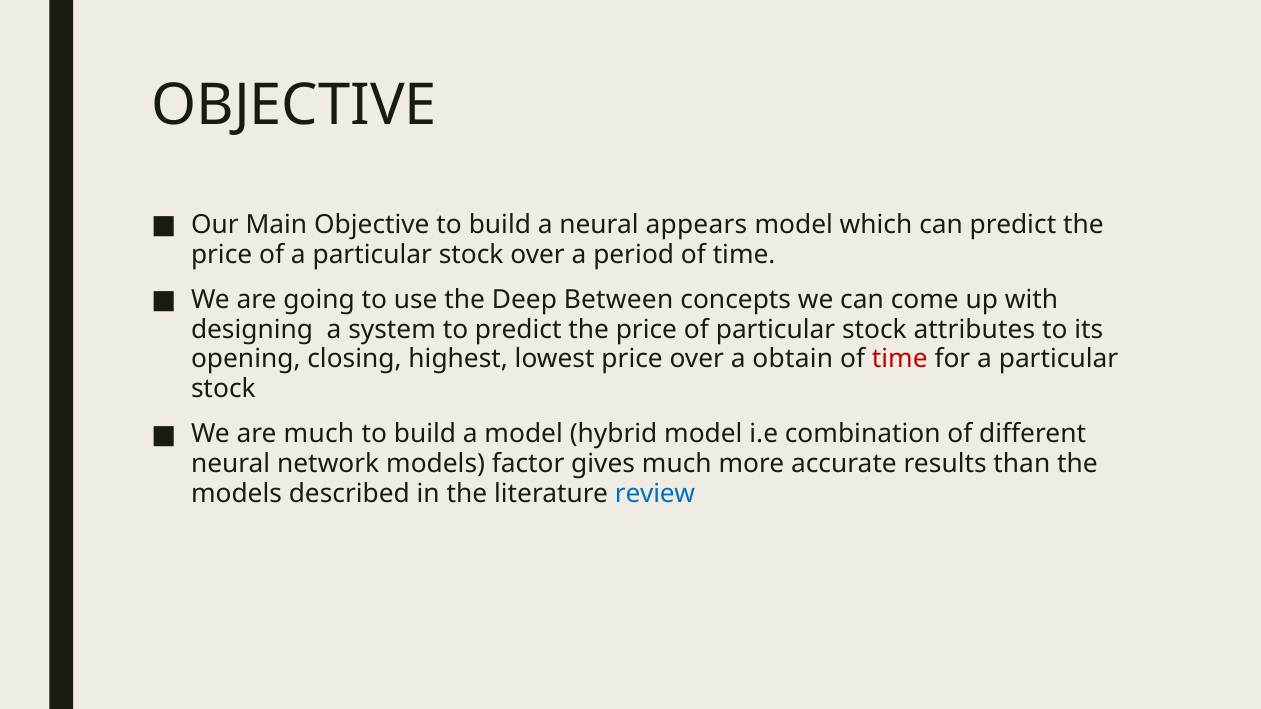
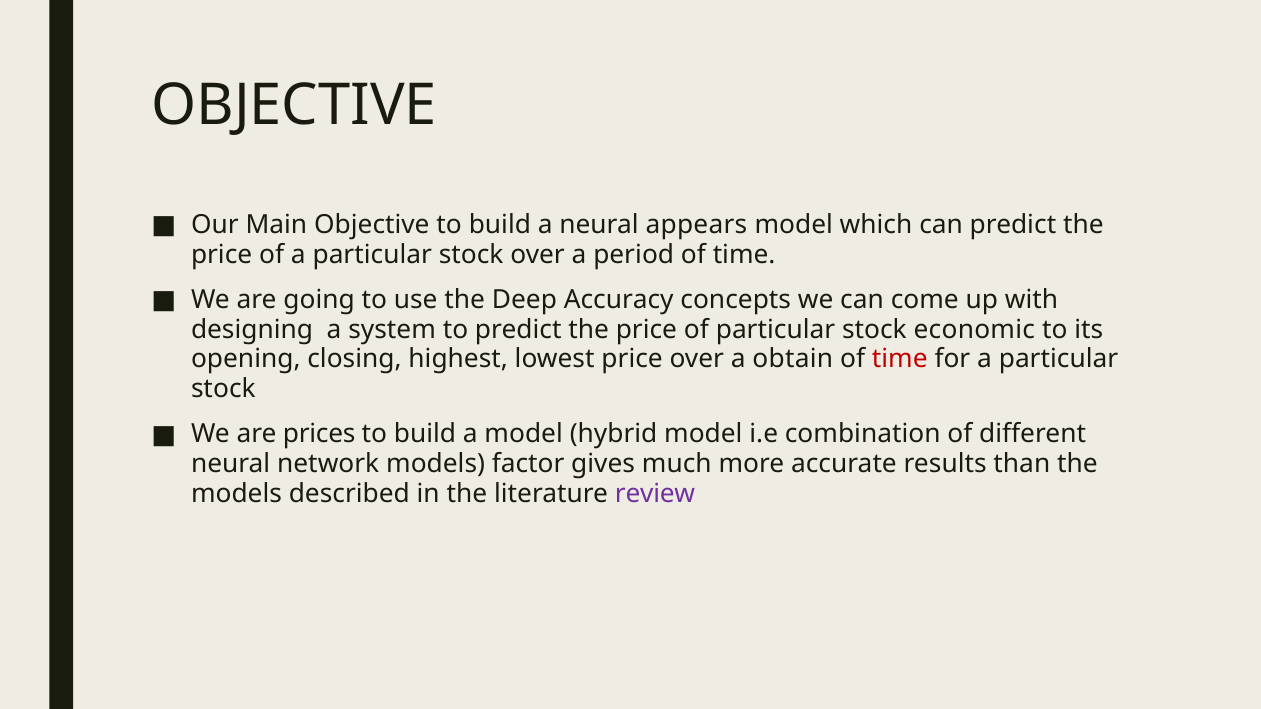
Between: Between -> Accuracy
attributes: attributes -> economic
are much: much -> prices
review colour: blue -> purple
